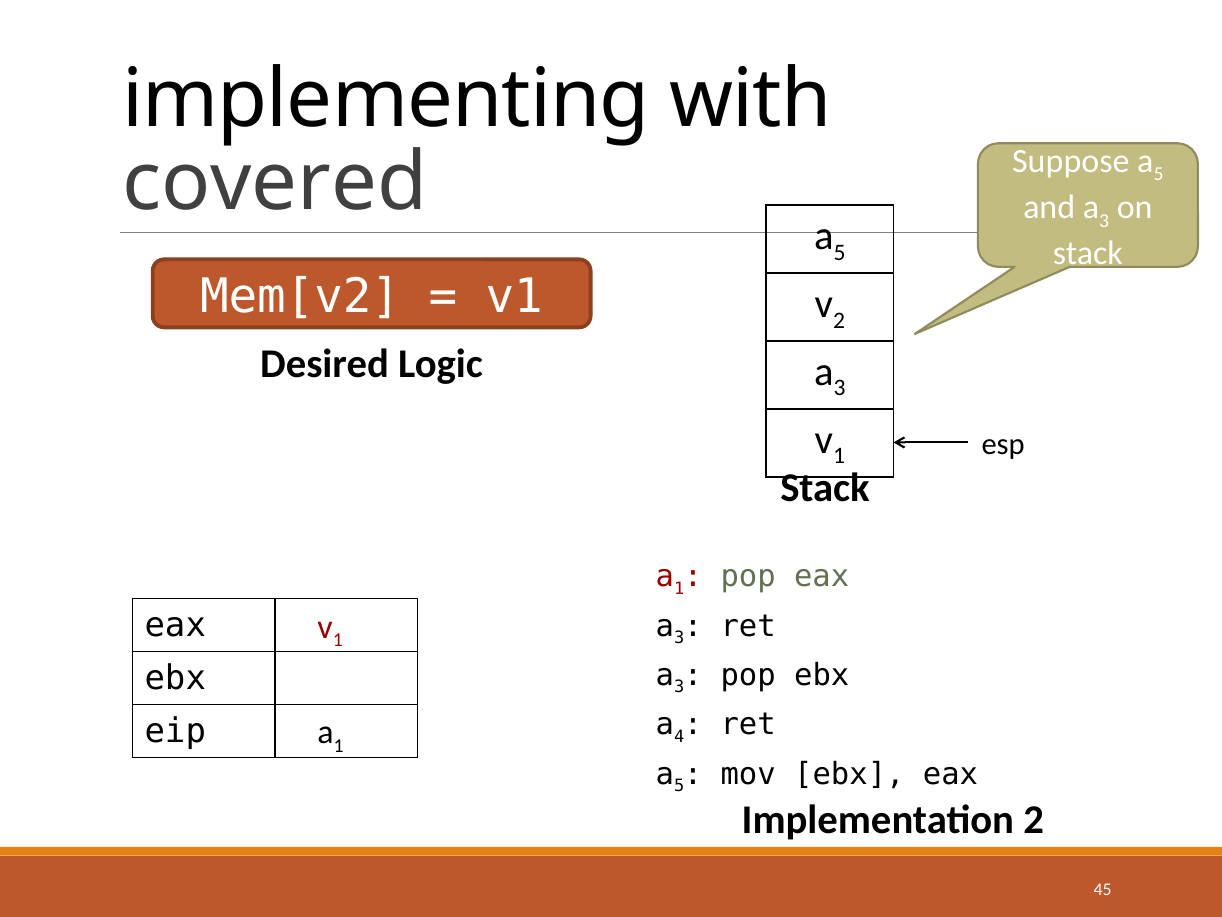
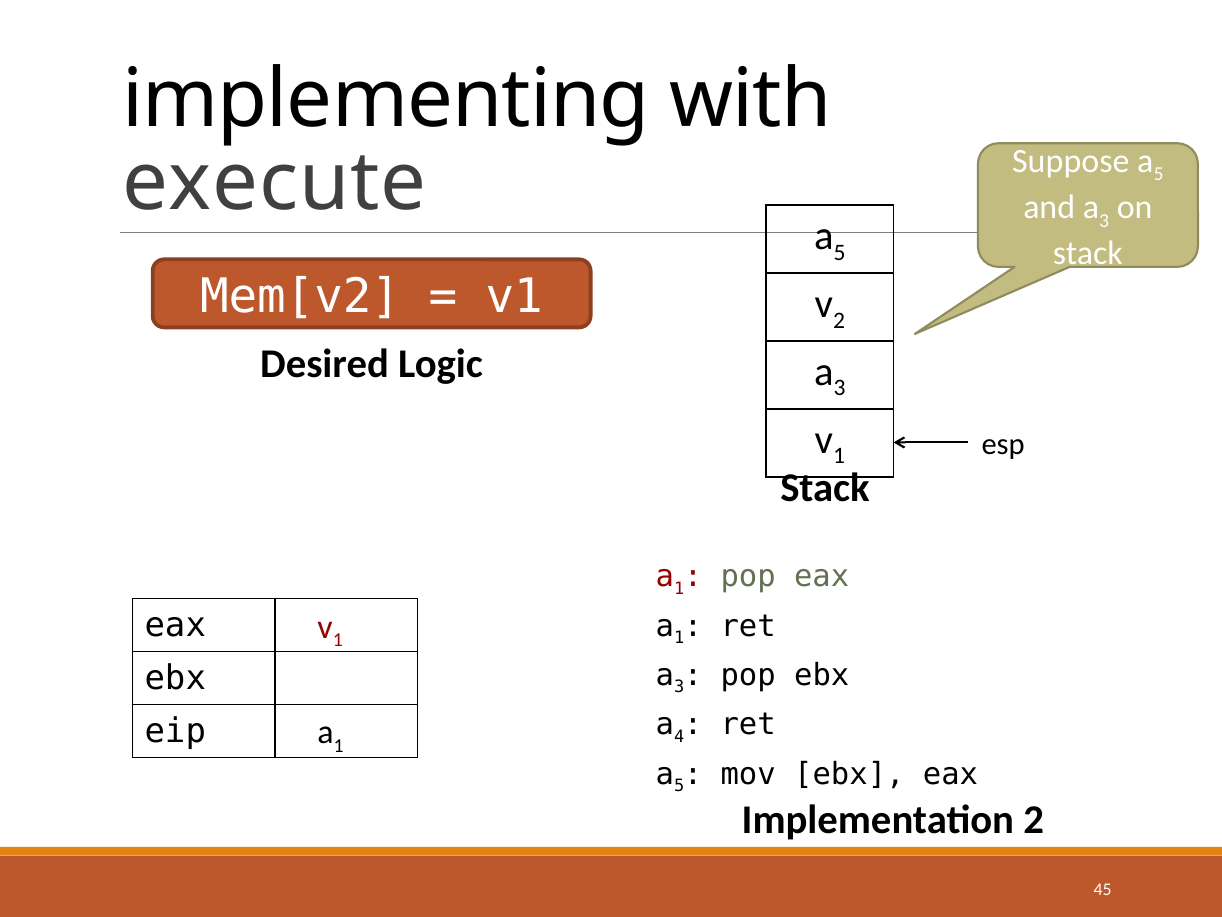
covered: covered -> execute
3 at (679, 638): 3 -> 1
